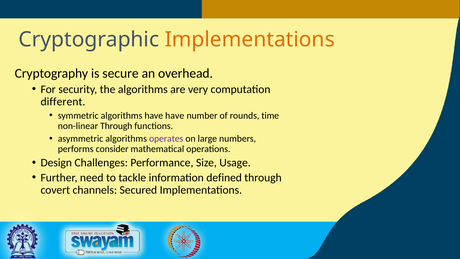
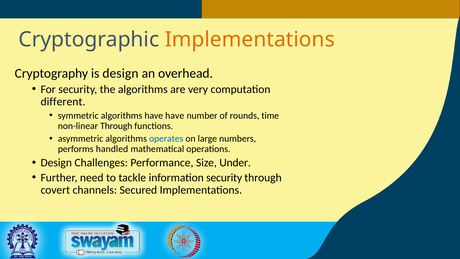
is secure: secure -> design
operates colour: purple -> blue
consider: consider -> handled
Usage: Usage -> Under
information defined: defined -> security
